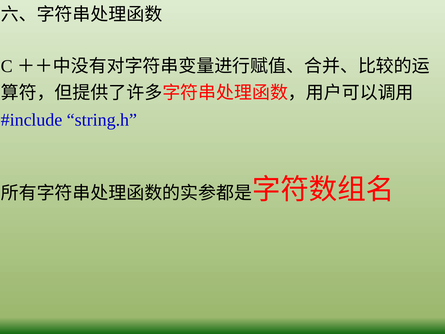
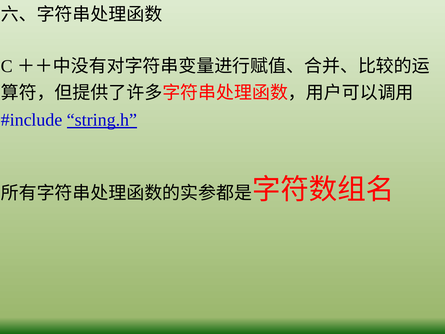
string.h underline: none -> present
